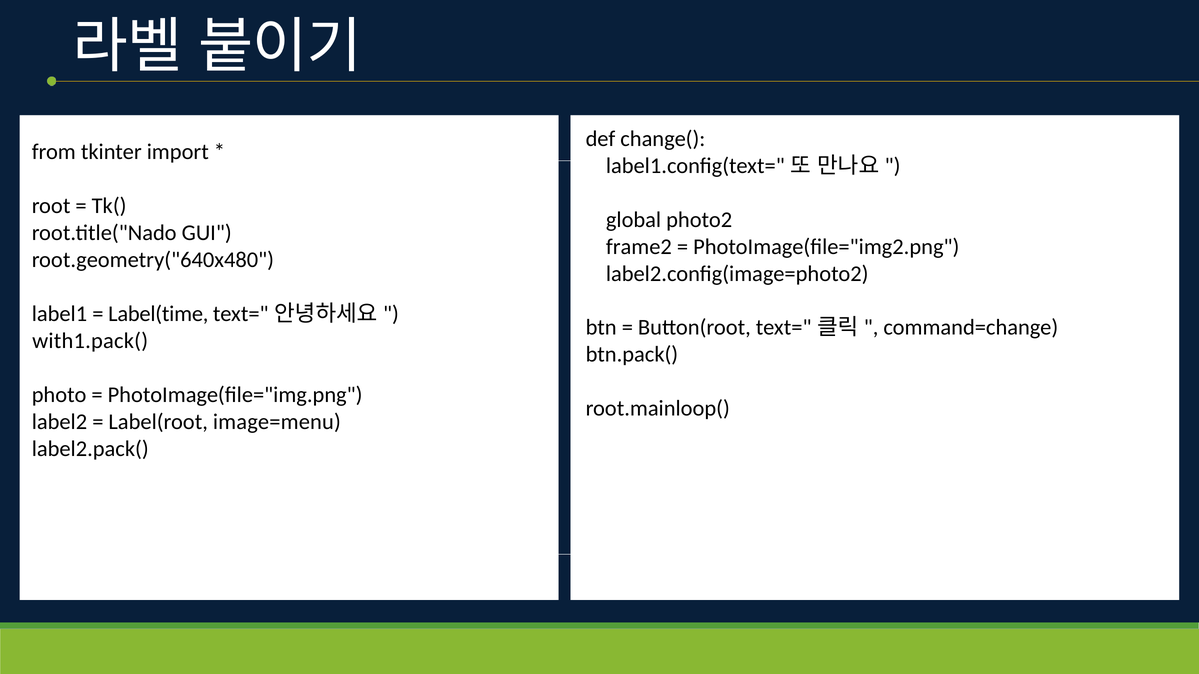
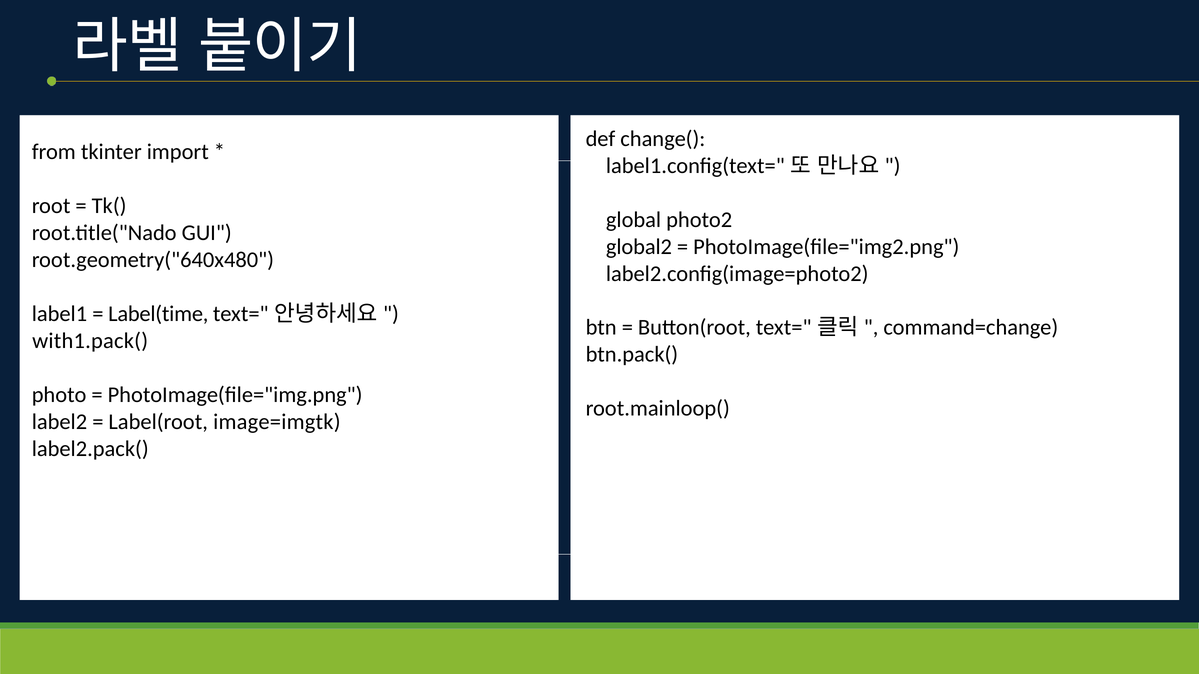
frame2: frame2 -> global2
image=menu: image=menu -> image=imgtk
